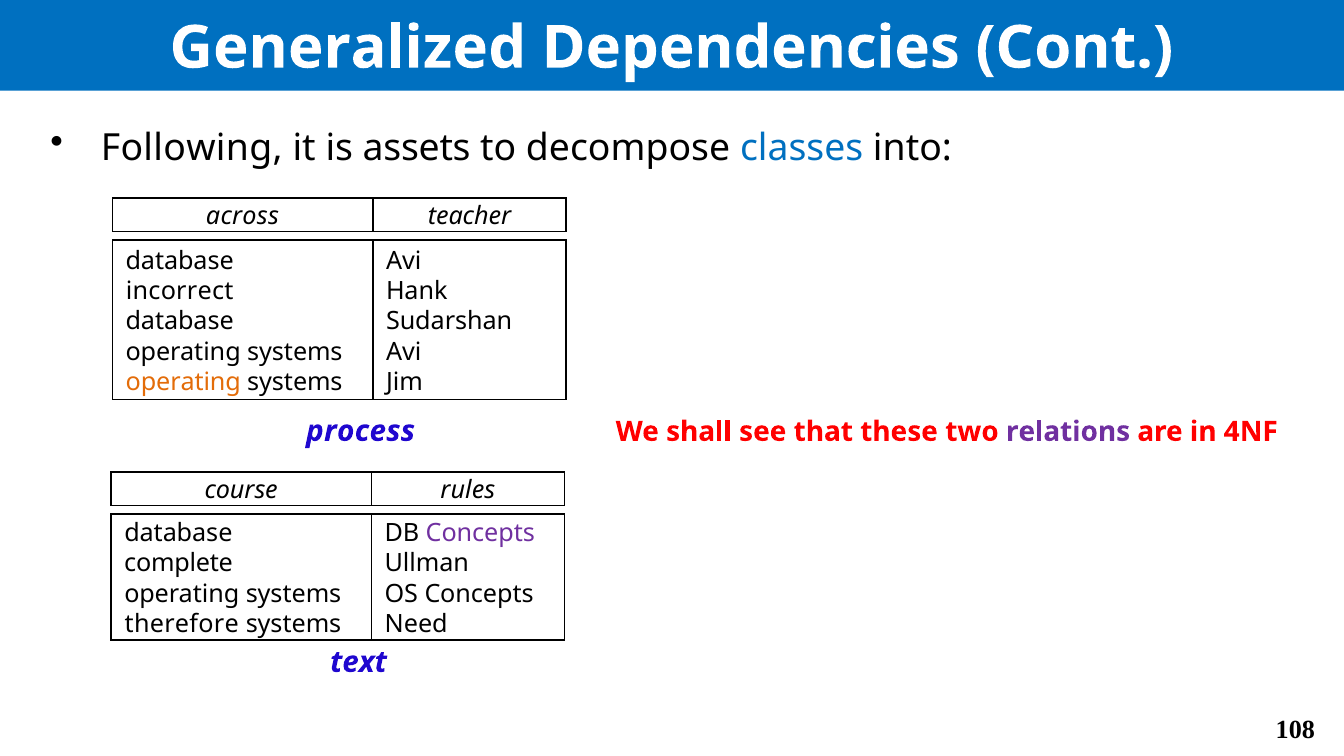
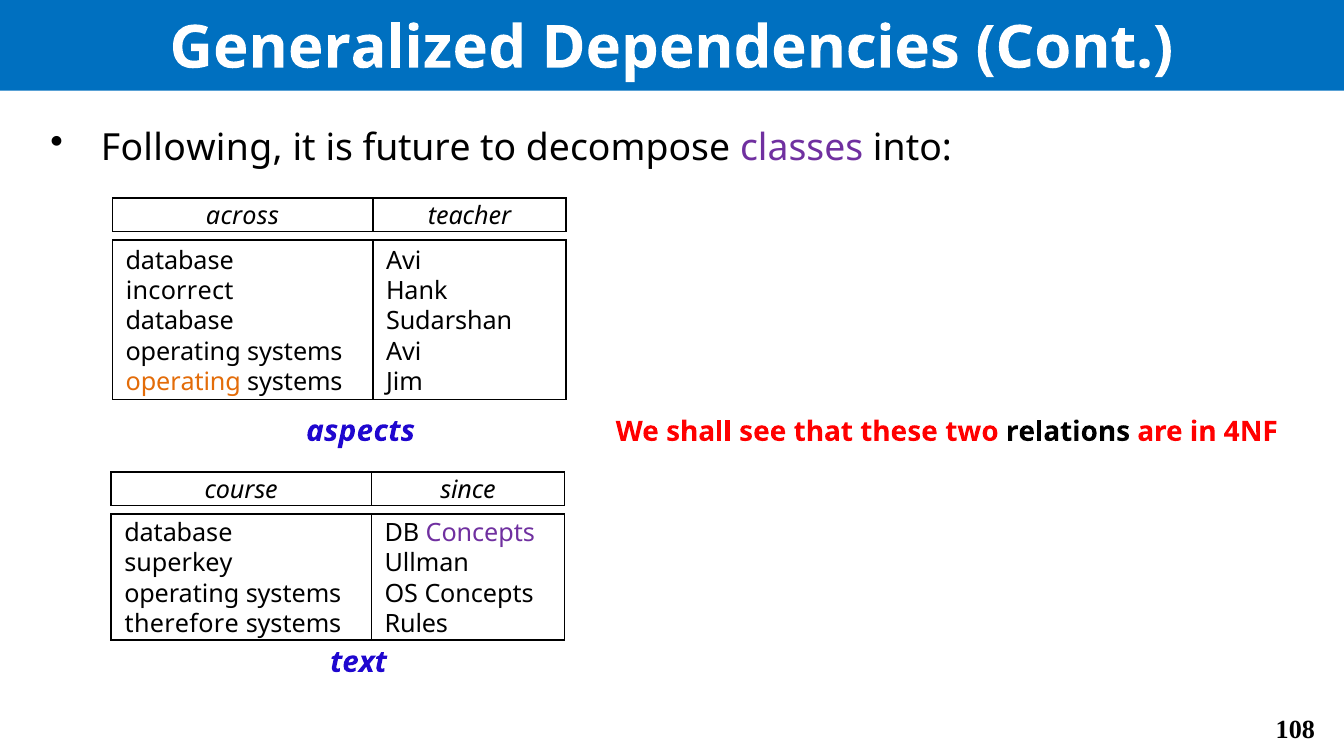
assets: assets -> future
classes colour: blue -> purple
process: process -> aspects
relations colour: purple -> black
rules: rules -> since
complete: complete -> superkey
Need: Need -> Rules
